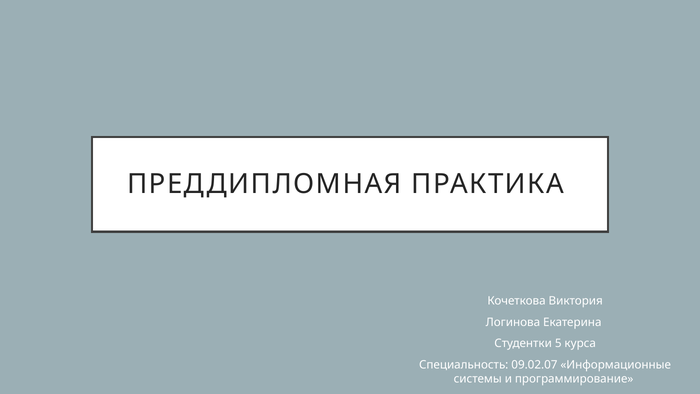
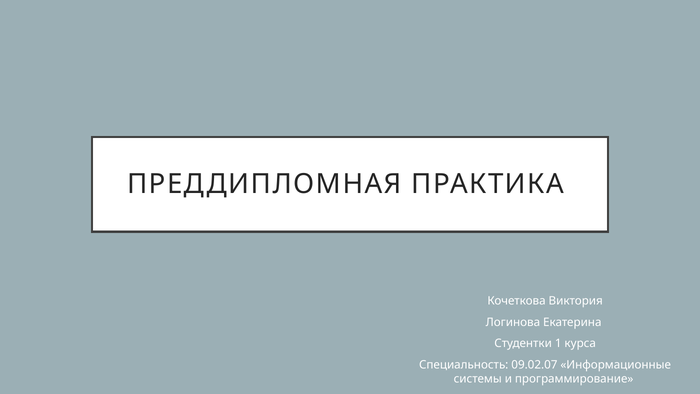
5: 5 -> 1
